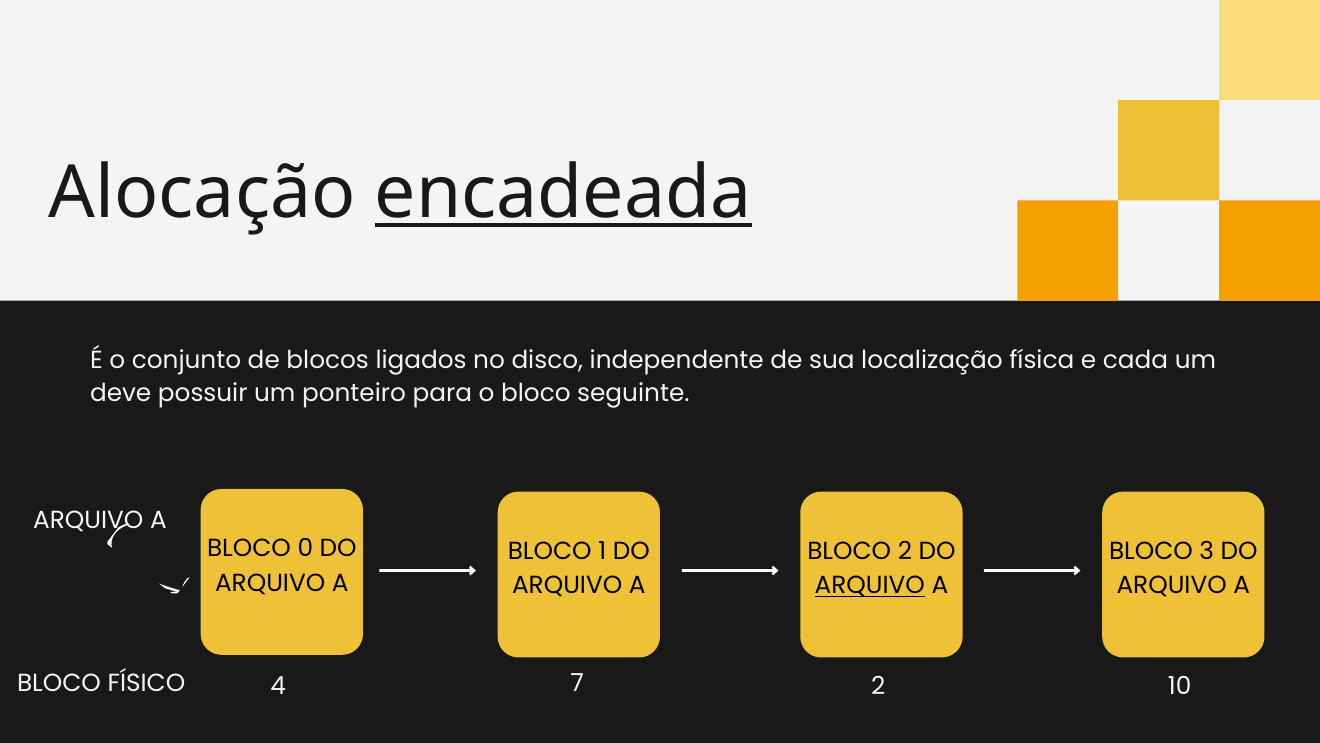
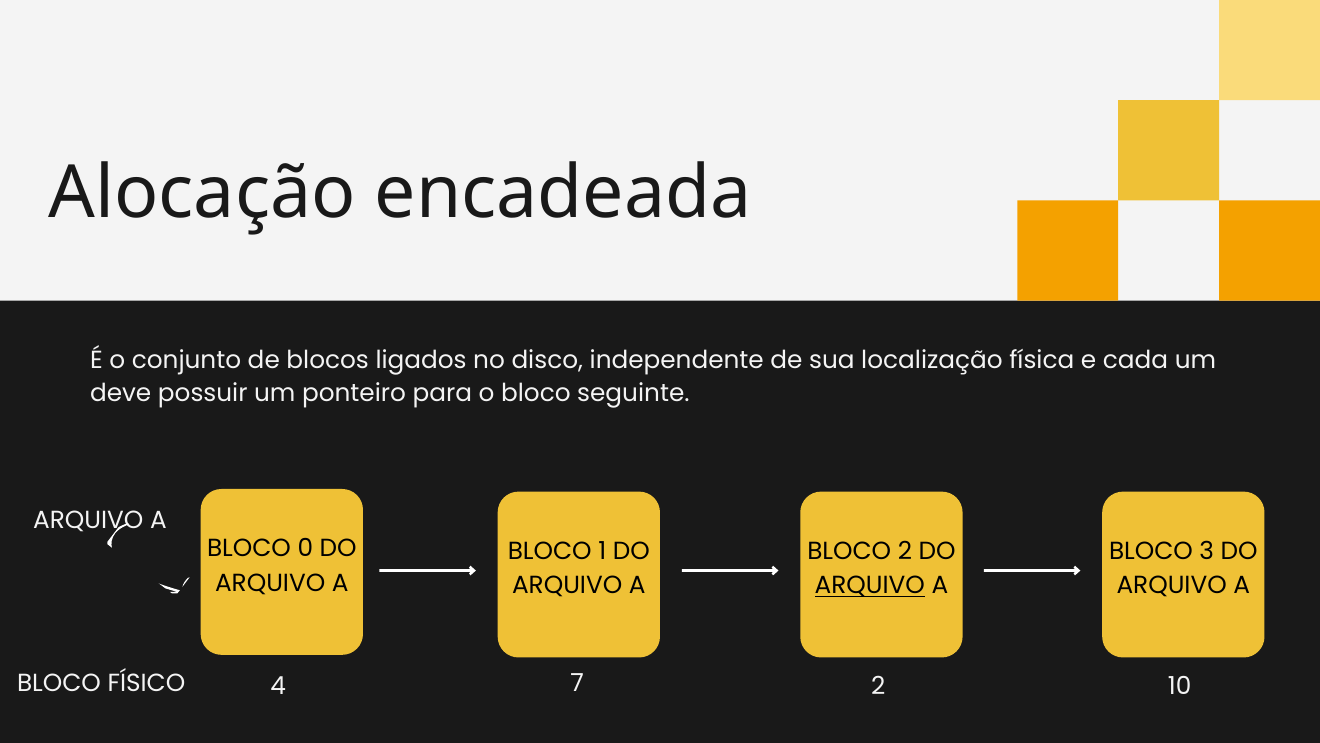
encadeada underline: present -> none
